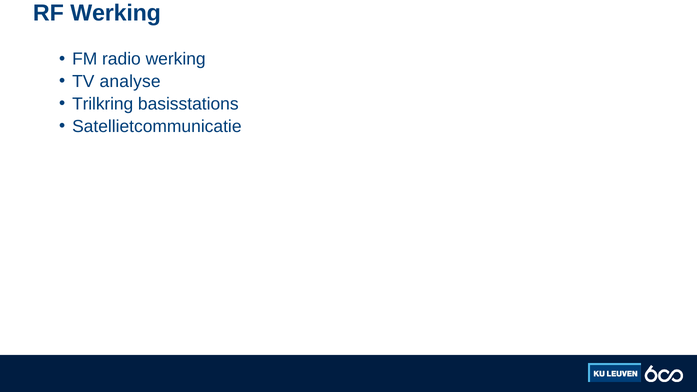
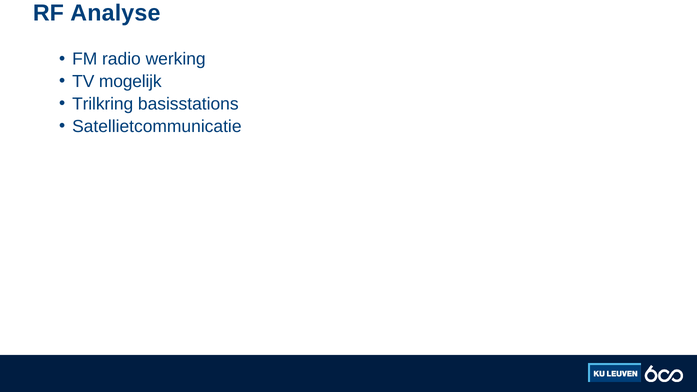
RF Werking: Werking -> Analyse
analyse: analyse -> mogelijk
